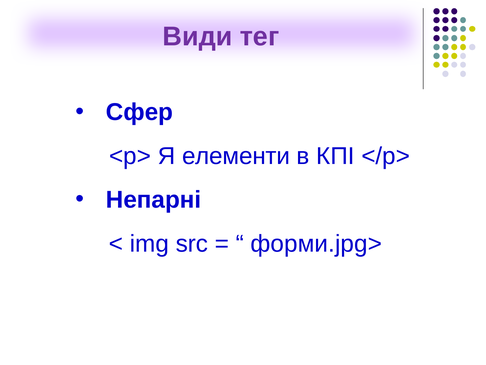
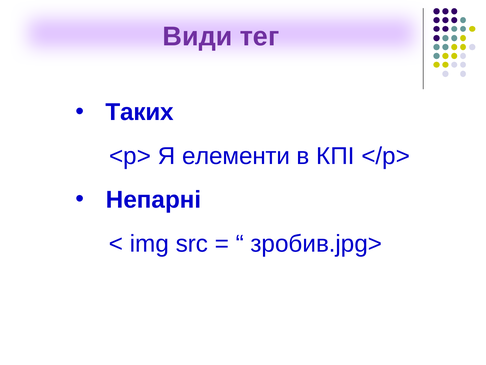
Сфер: Сфер -> Таких
форми.jpg>: форми.jpg> -> зробив.jpg>
